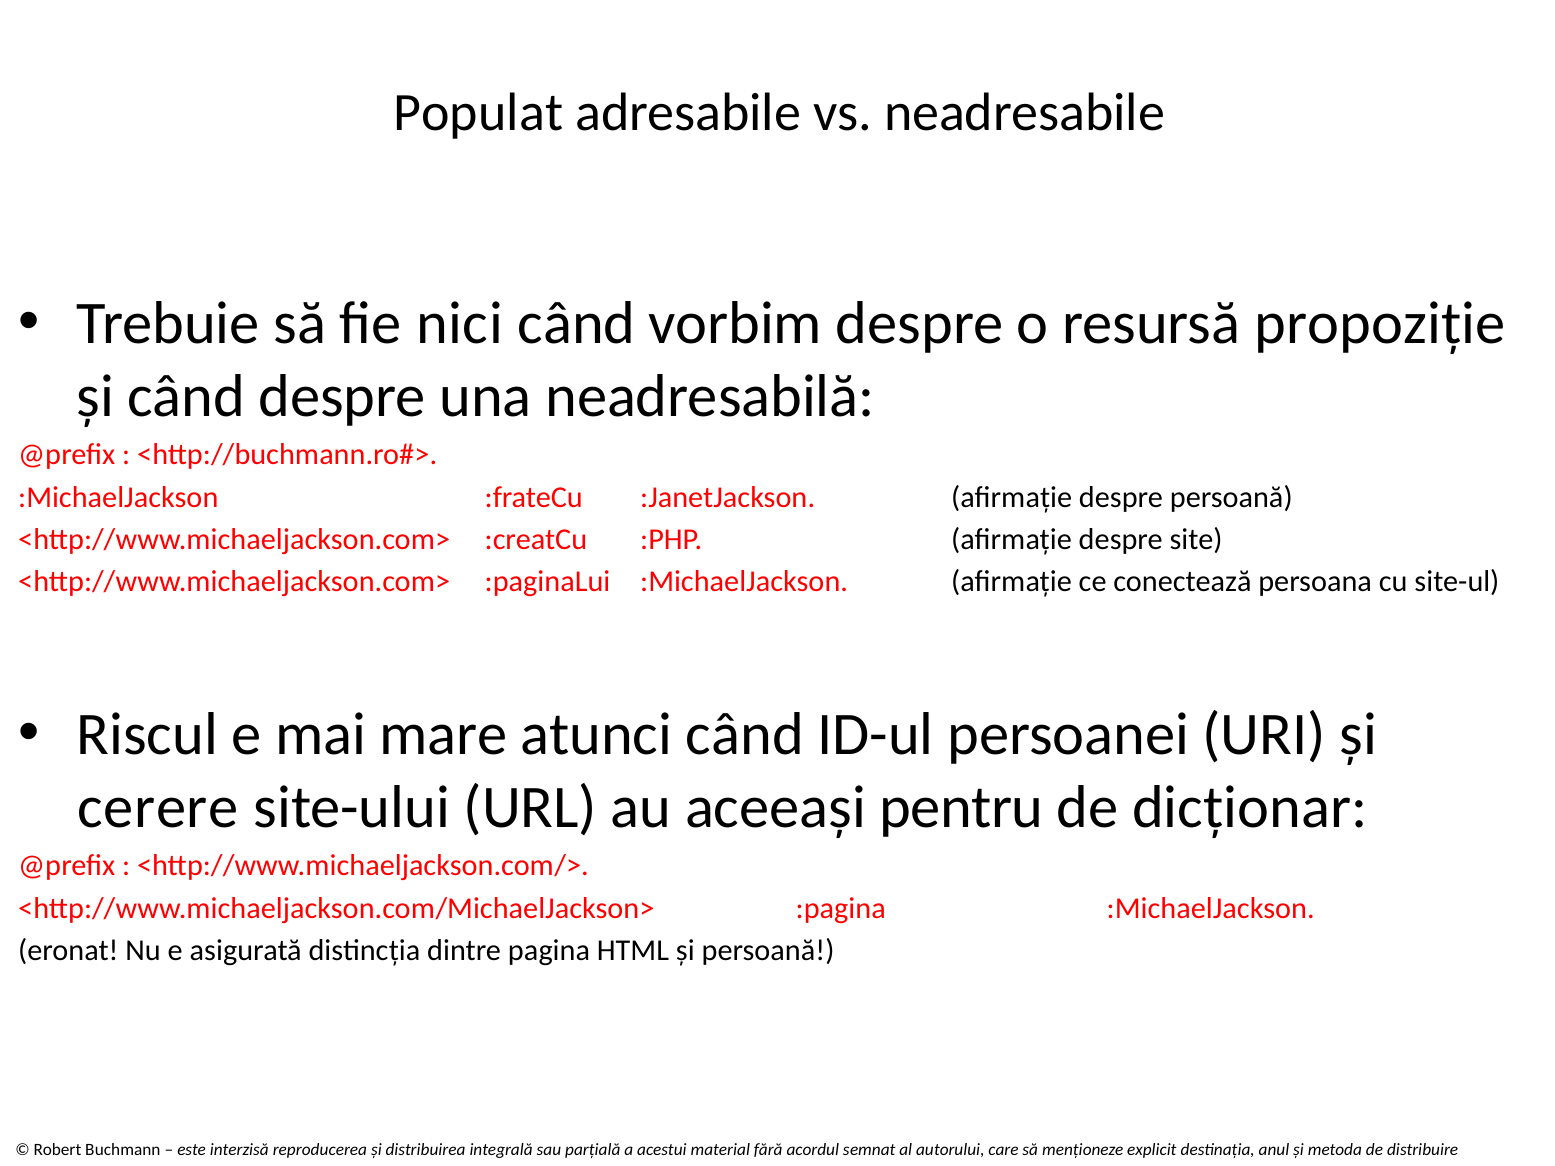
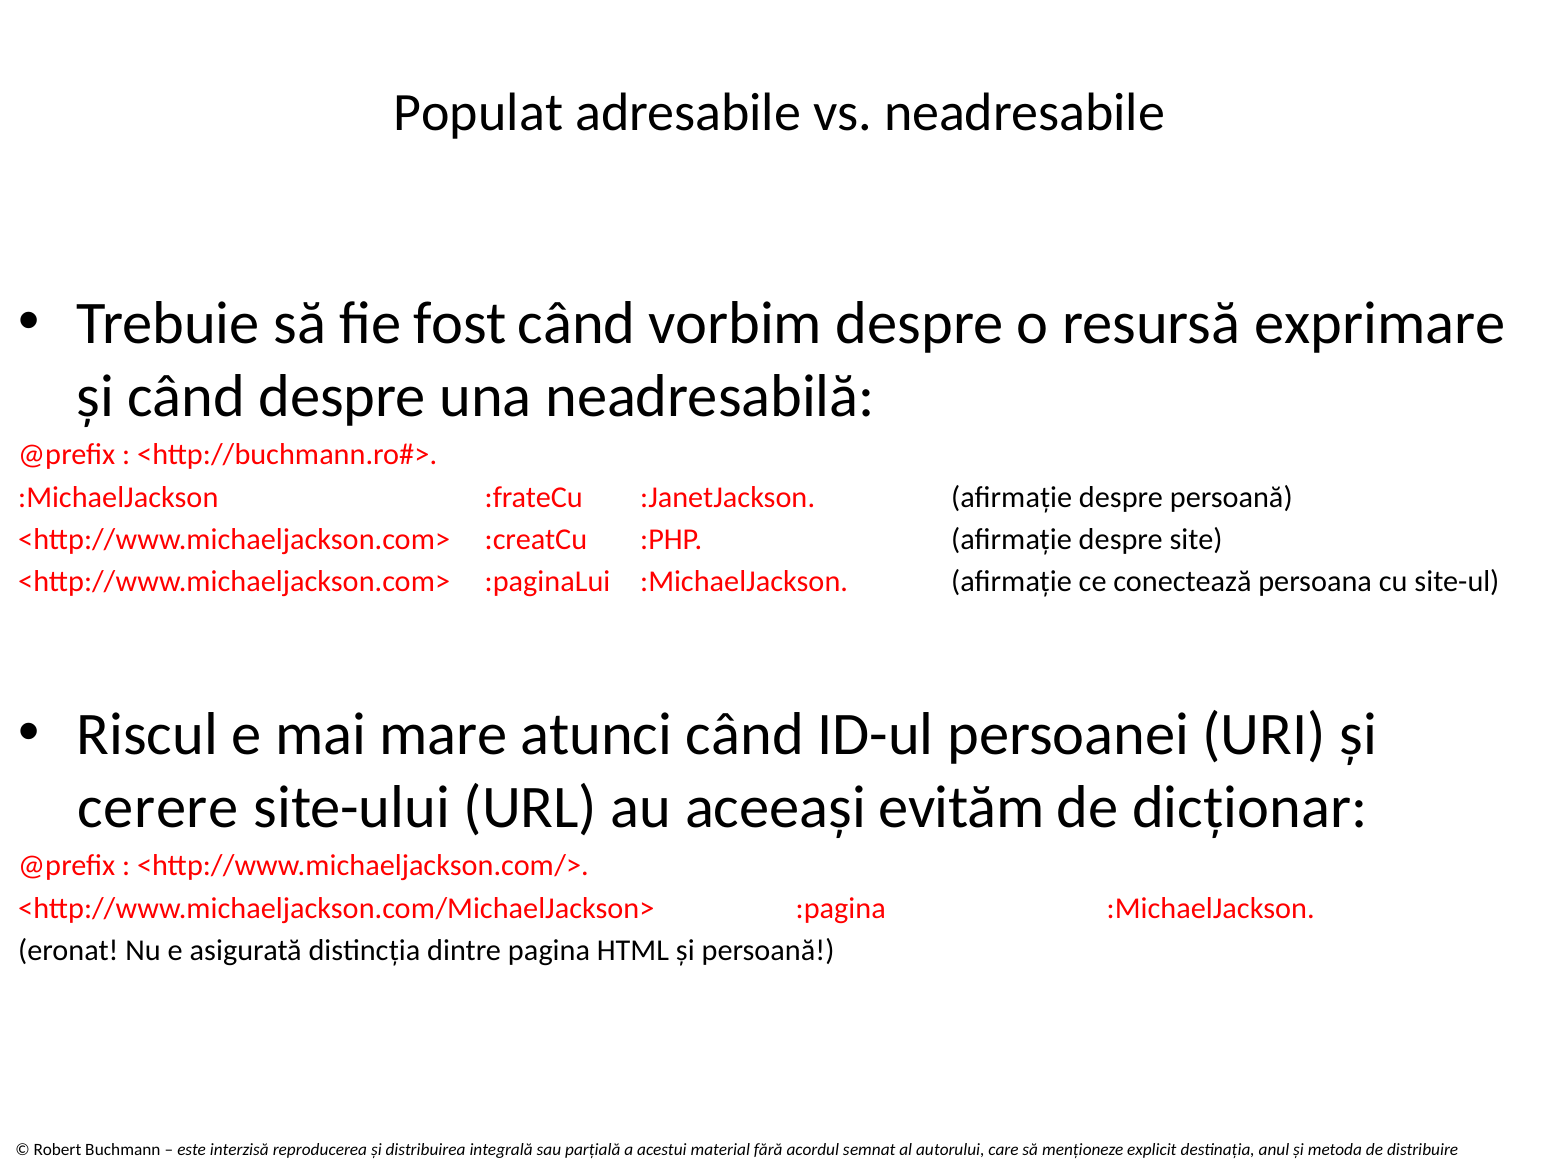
nici: nici -> fost
propoziție: propoziție -> exprimare
pentru: pentru -> evităm
